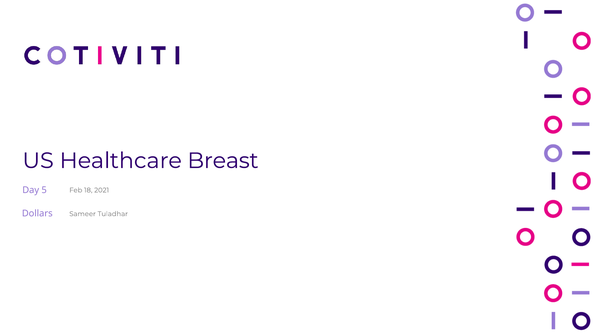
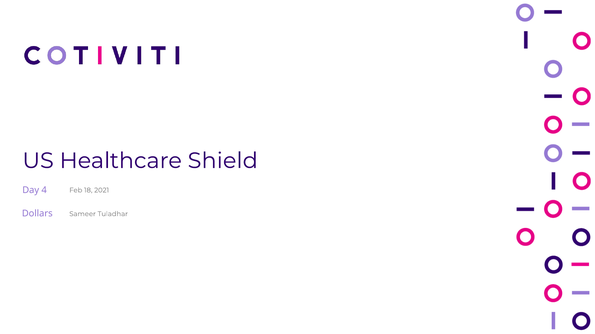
Breast: Breast -> Shield
5: 5 -> 4
